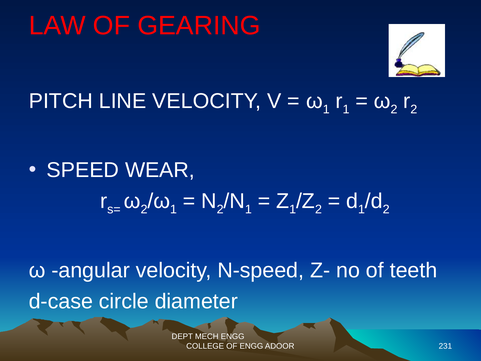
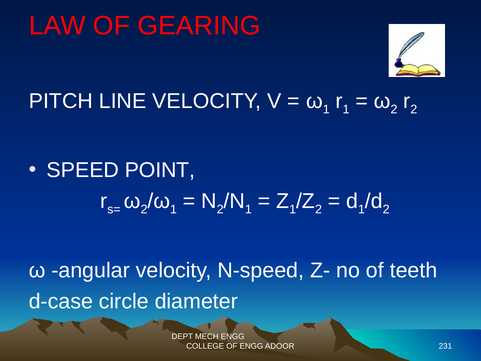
WEAR: WEAR -> POINT
